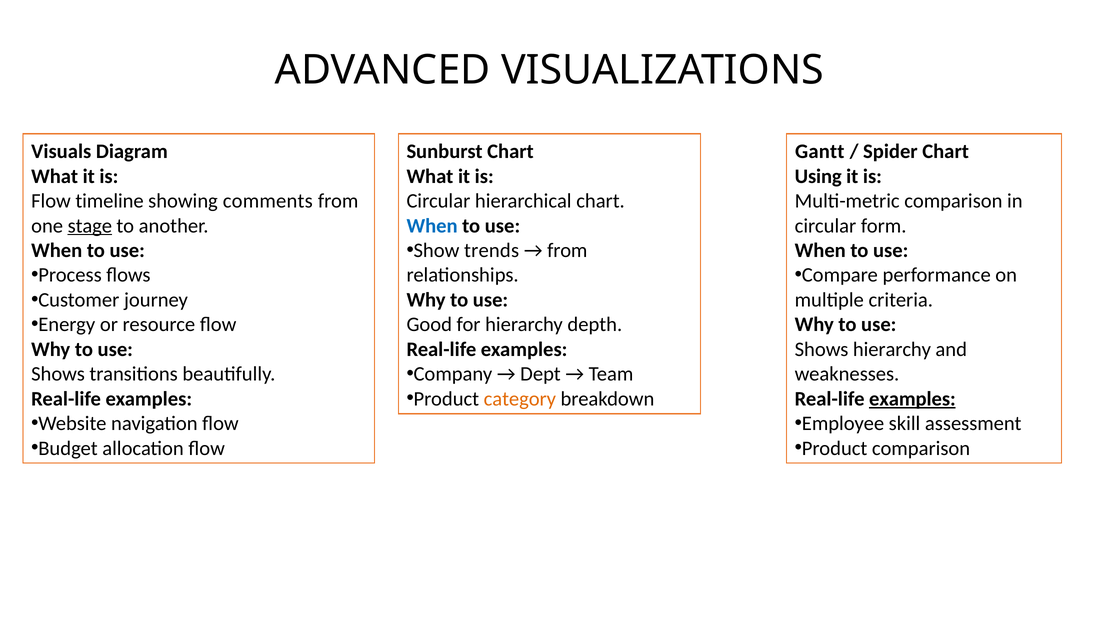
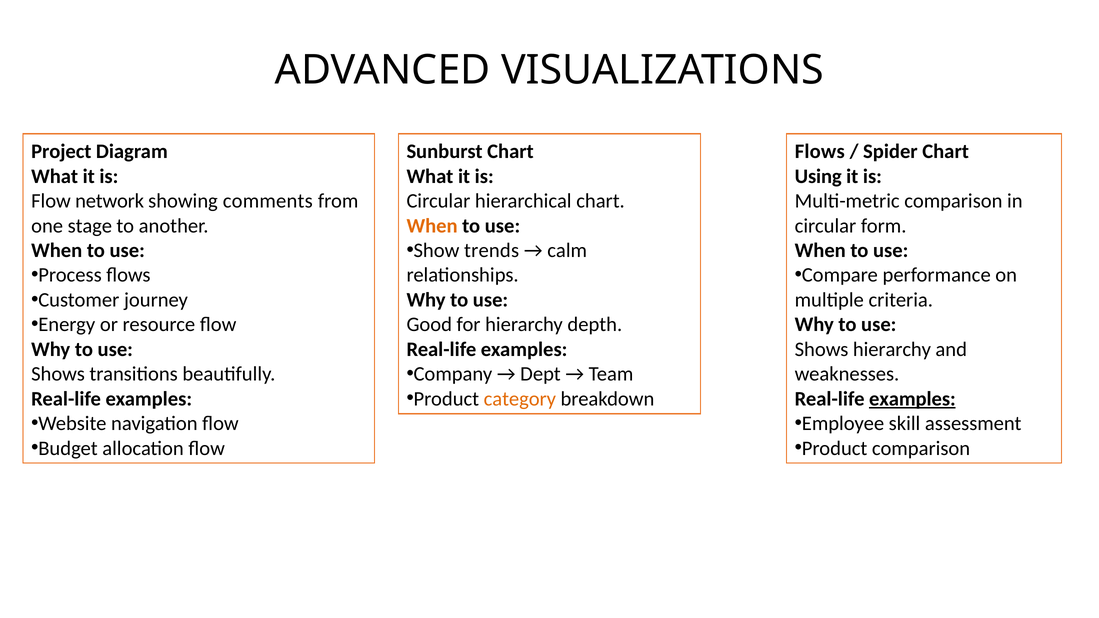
Visuals: Visuals -> Project
Gantt at (820, 152): Gantt -> Flows
timeline: timeline -> network
stage underline: present -> none
When at (432, 226) colour: blue -> orange
from at (567, 251): from -> calm
